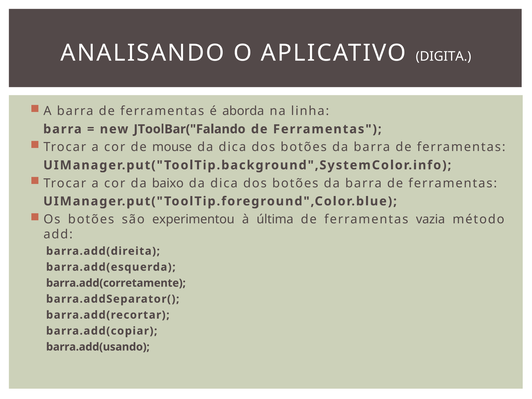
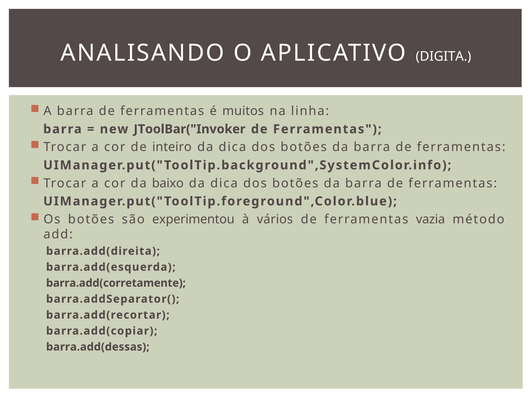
aborda: aborda -> muitos
JToolBar("Falando: JToolBar("Falando -> JToolBar("Invoker
mouse: mouse -> inteiro
última: última -> vários
barra.add(usando: barra.add(usando -> barra.add(dessas
